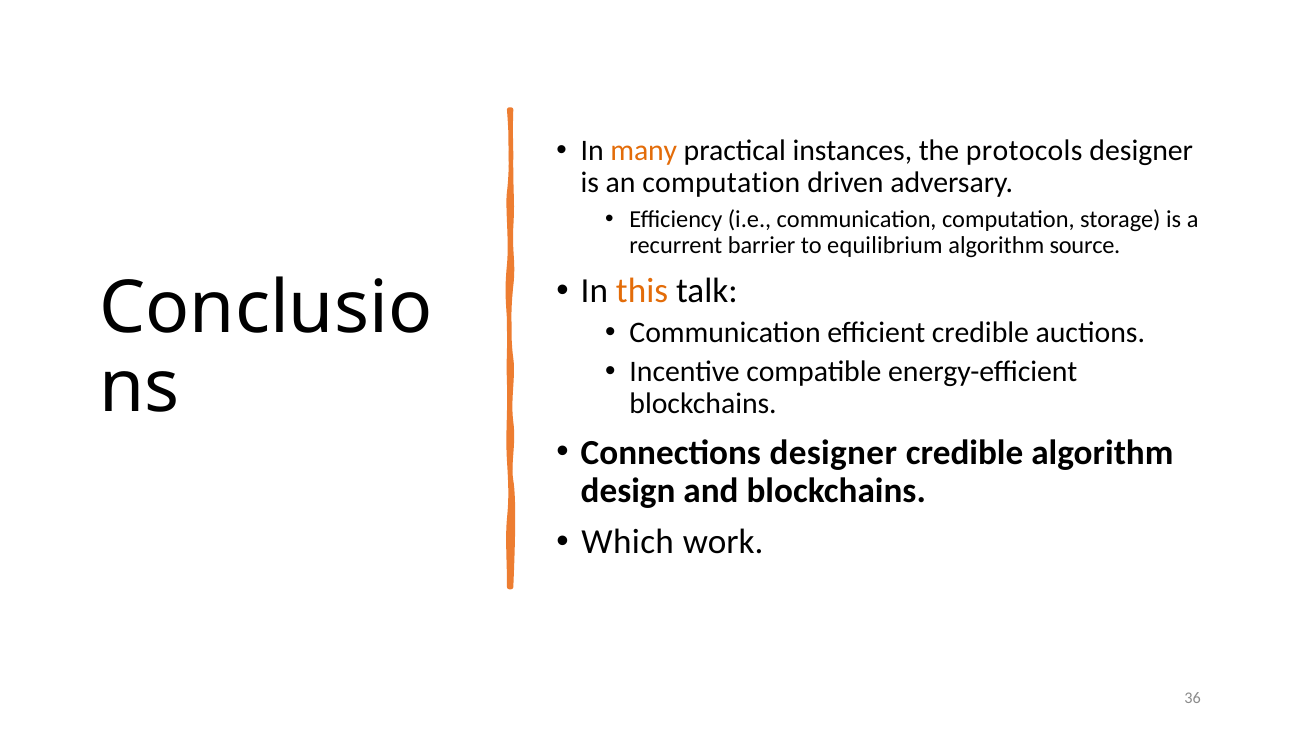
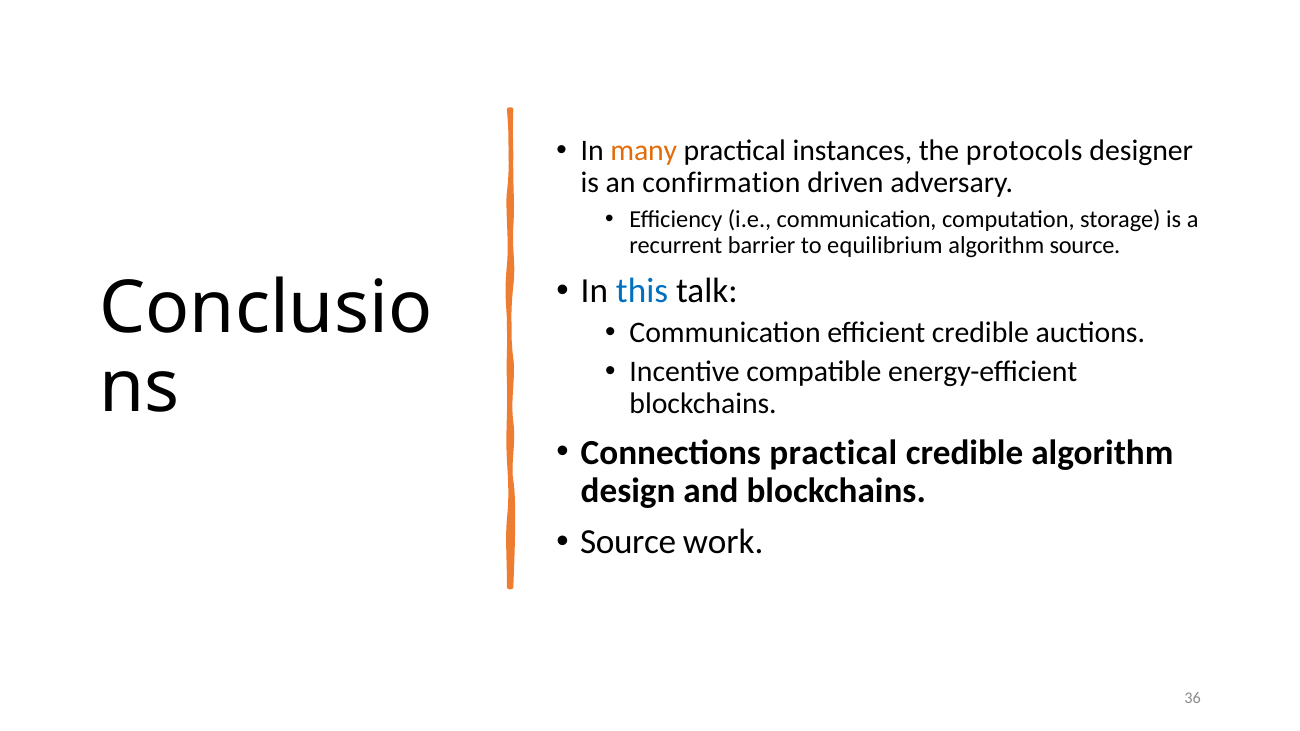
an computation: computation -> confirmation
this colour: orange -> blue
Connections designer: designer -> practical
Which at (628, 543): Which -> Source
